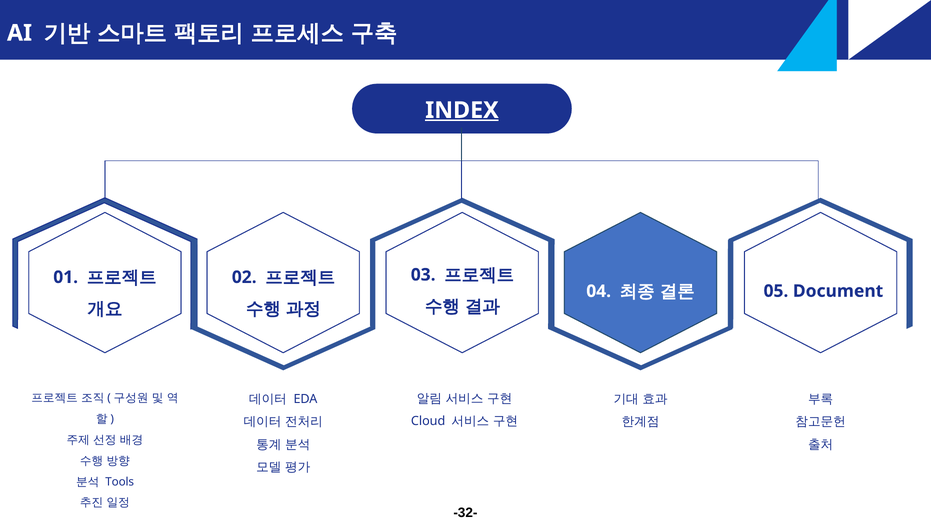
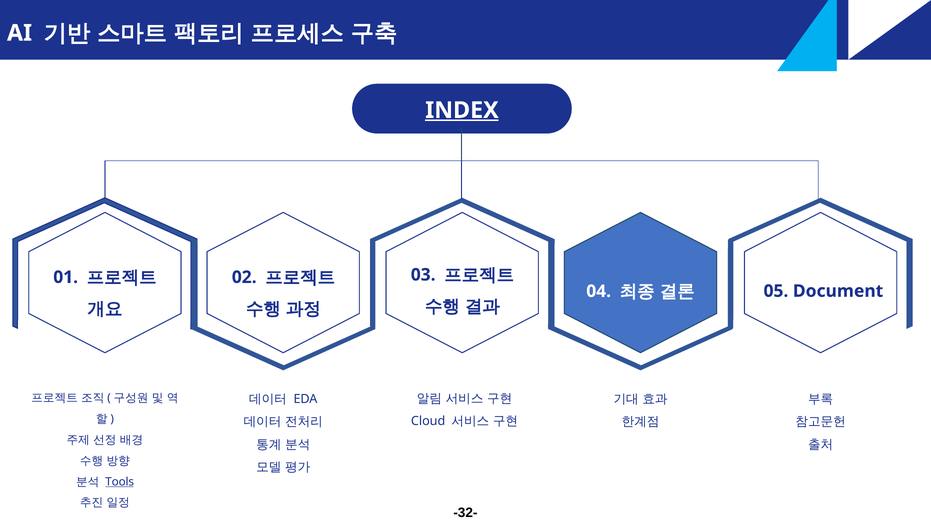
Tools underline: none -> present
